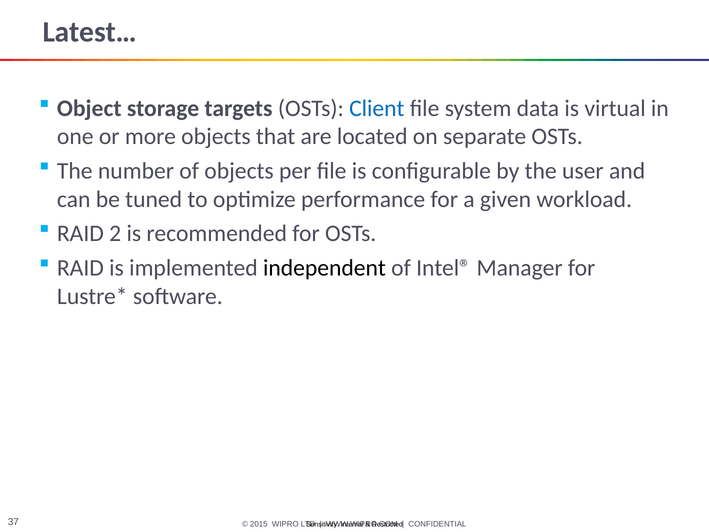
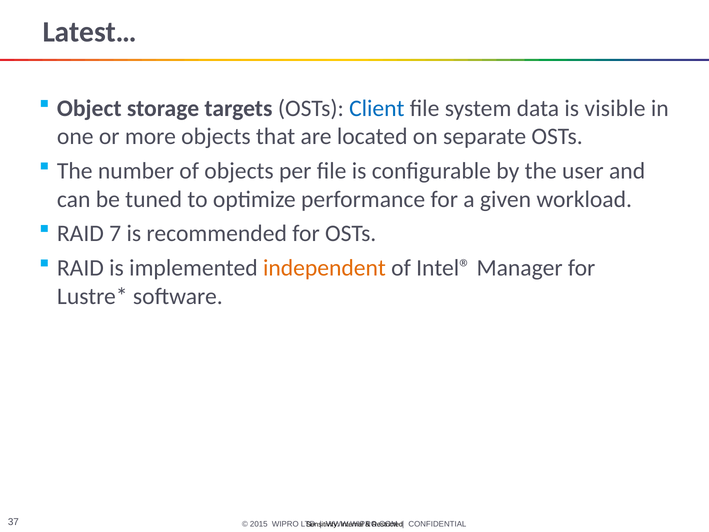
virtual: virtual -> visible
2: 2 -> 7
independent colour: black -> orange
